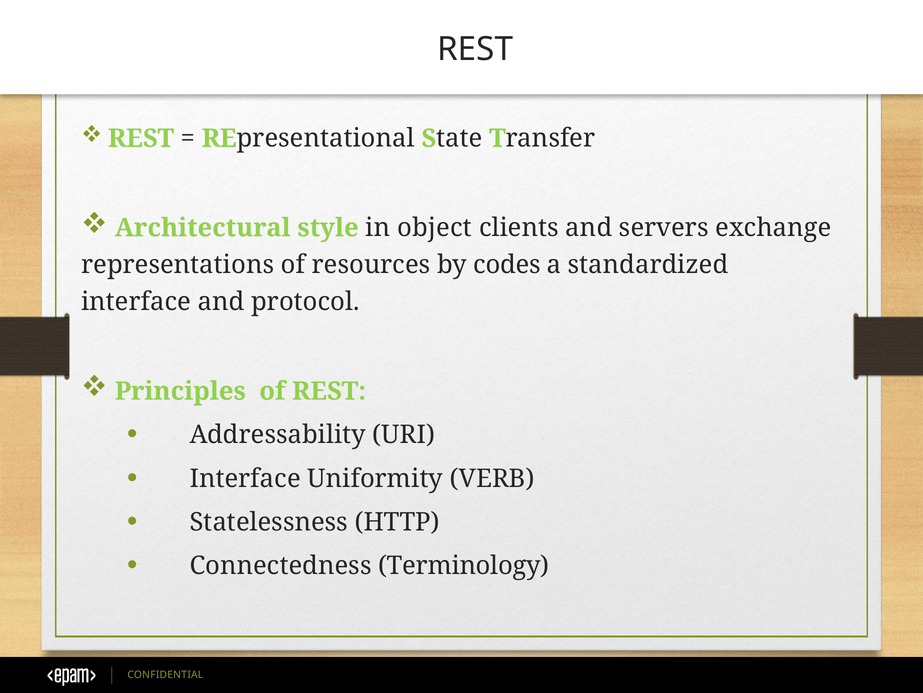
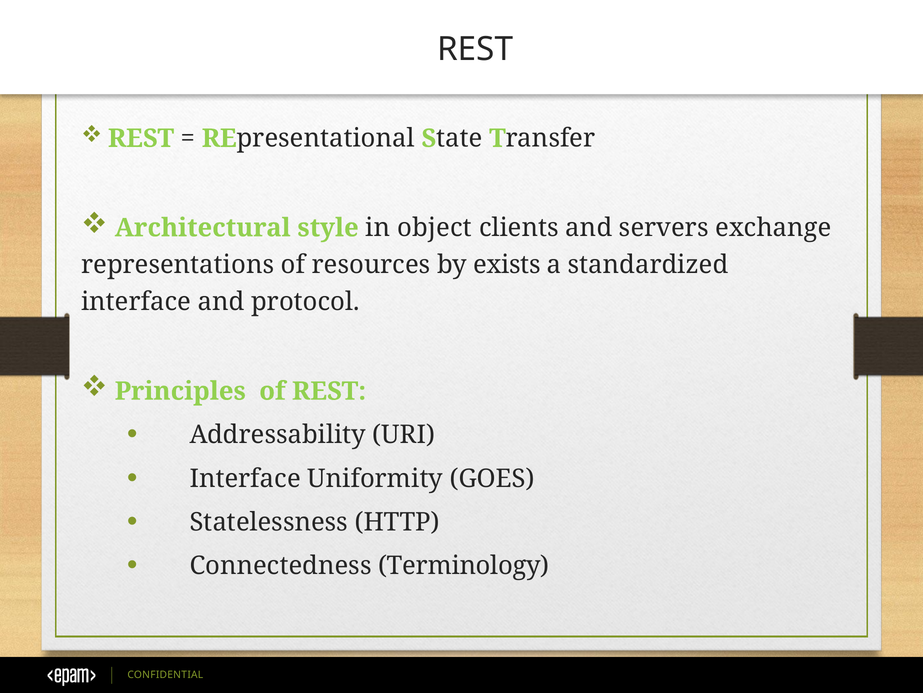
codes: codes -> exists
VERB: VERB -> GOES
